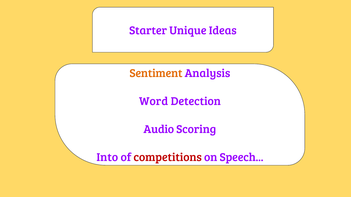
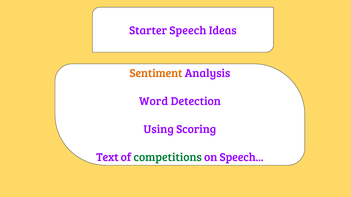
Starter Unique: Unique -> Speech
Audio: Audio -> Using
Into: Into -> Text
competitions colour: red -> green
